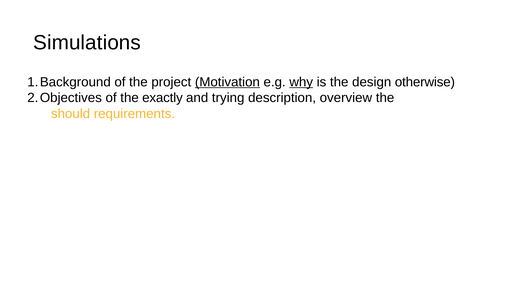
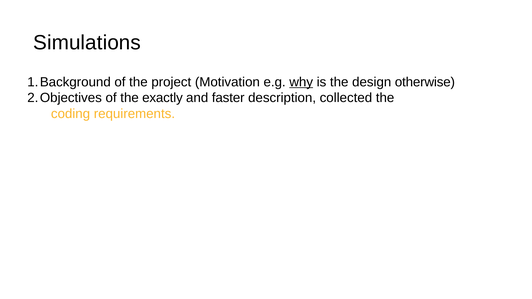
Motivation underline: present -> none
trying: trying -> faster
overview: overview -> collected
should: should -> coding
